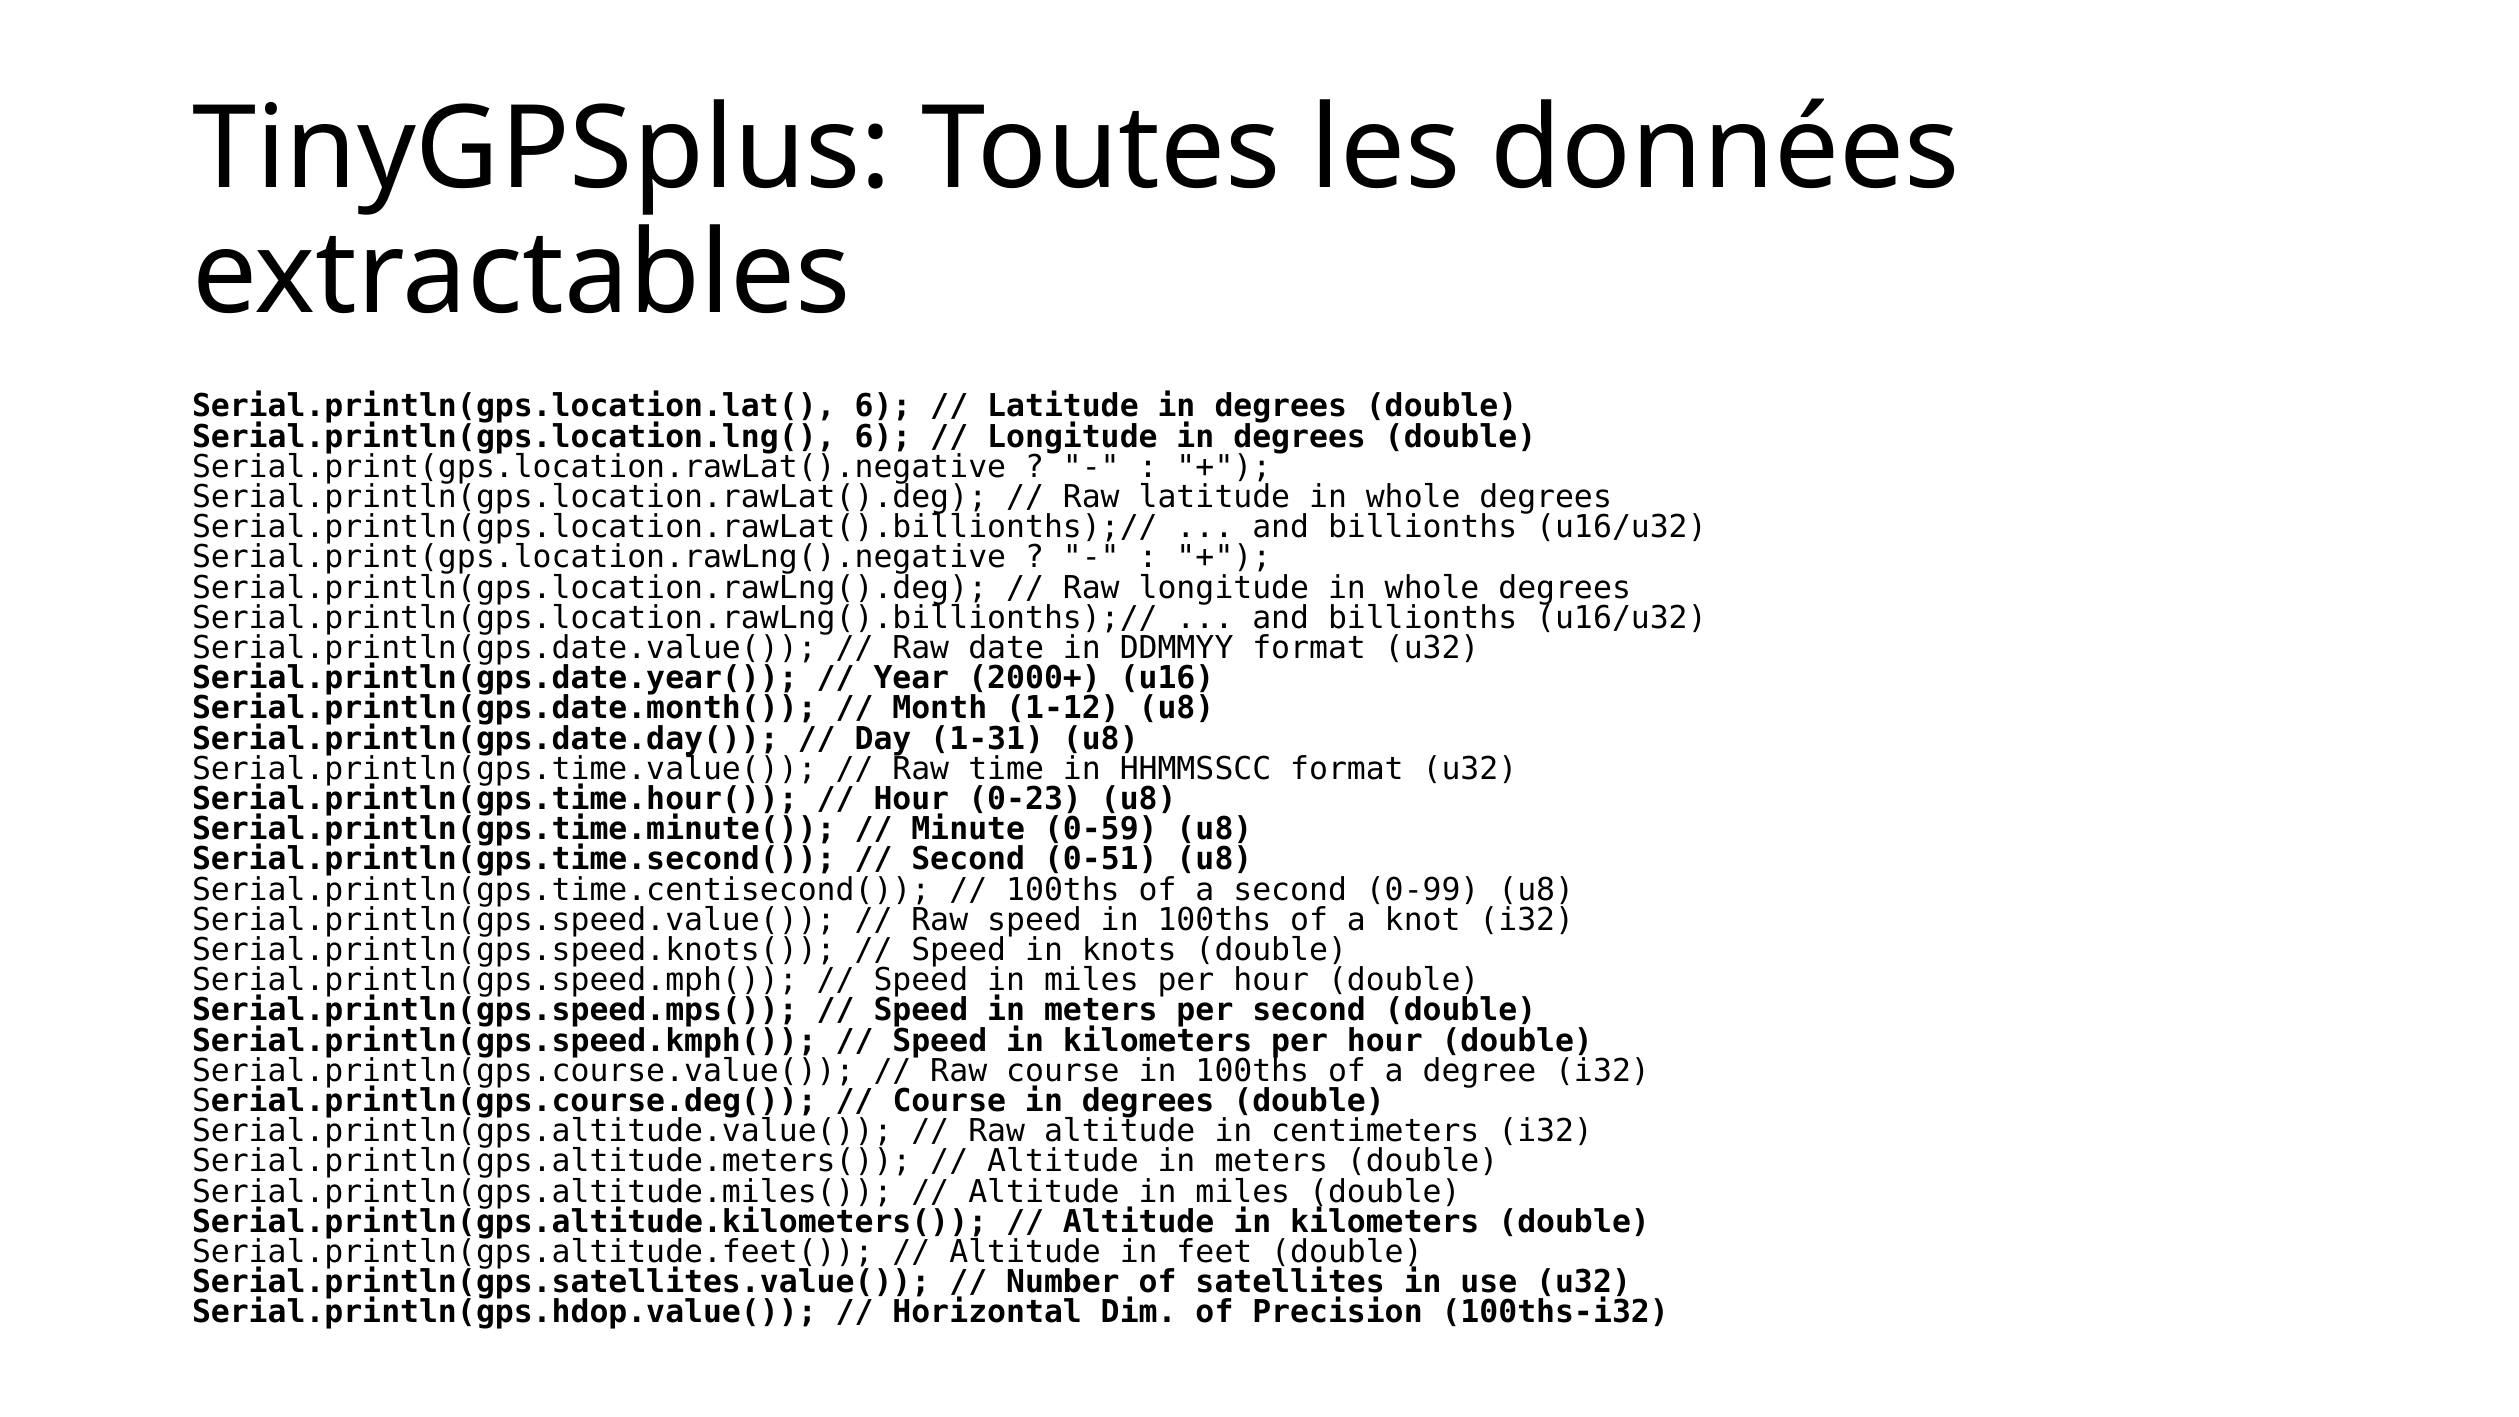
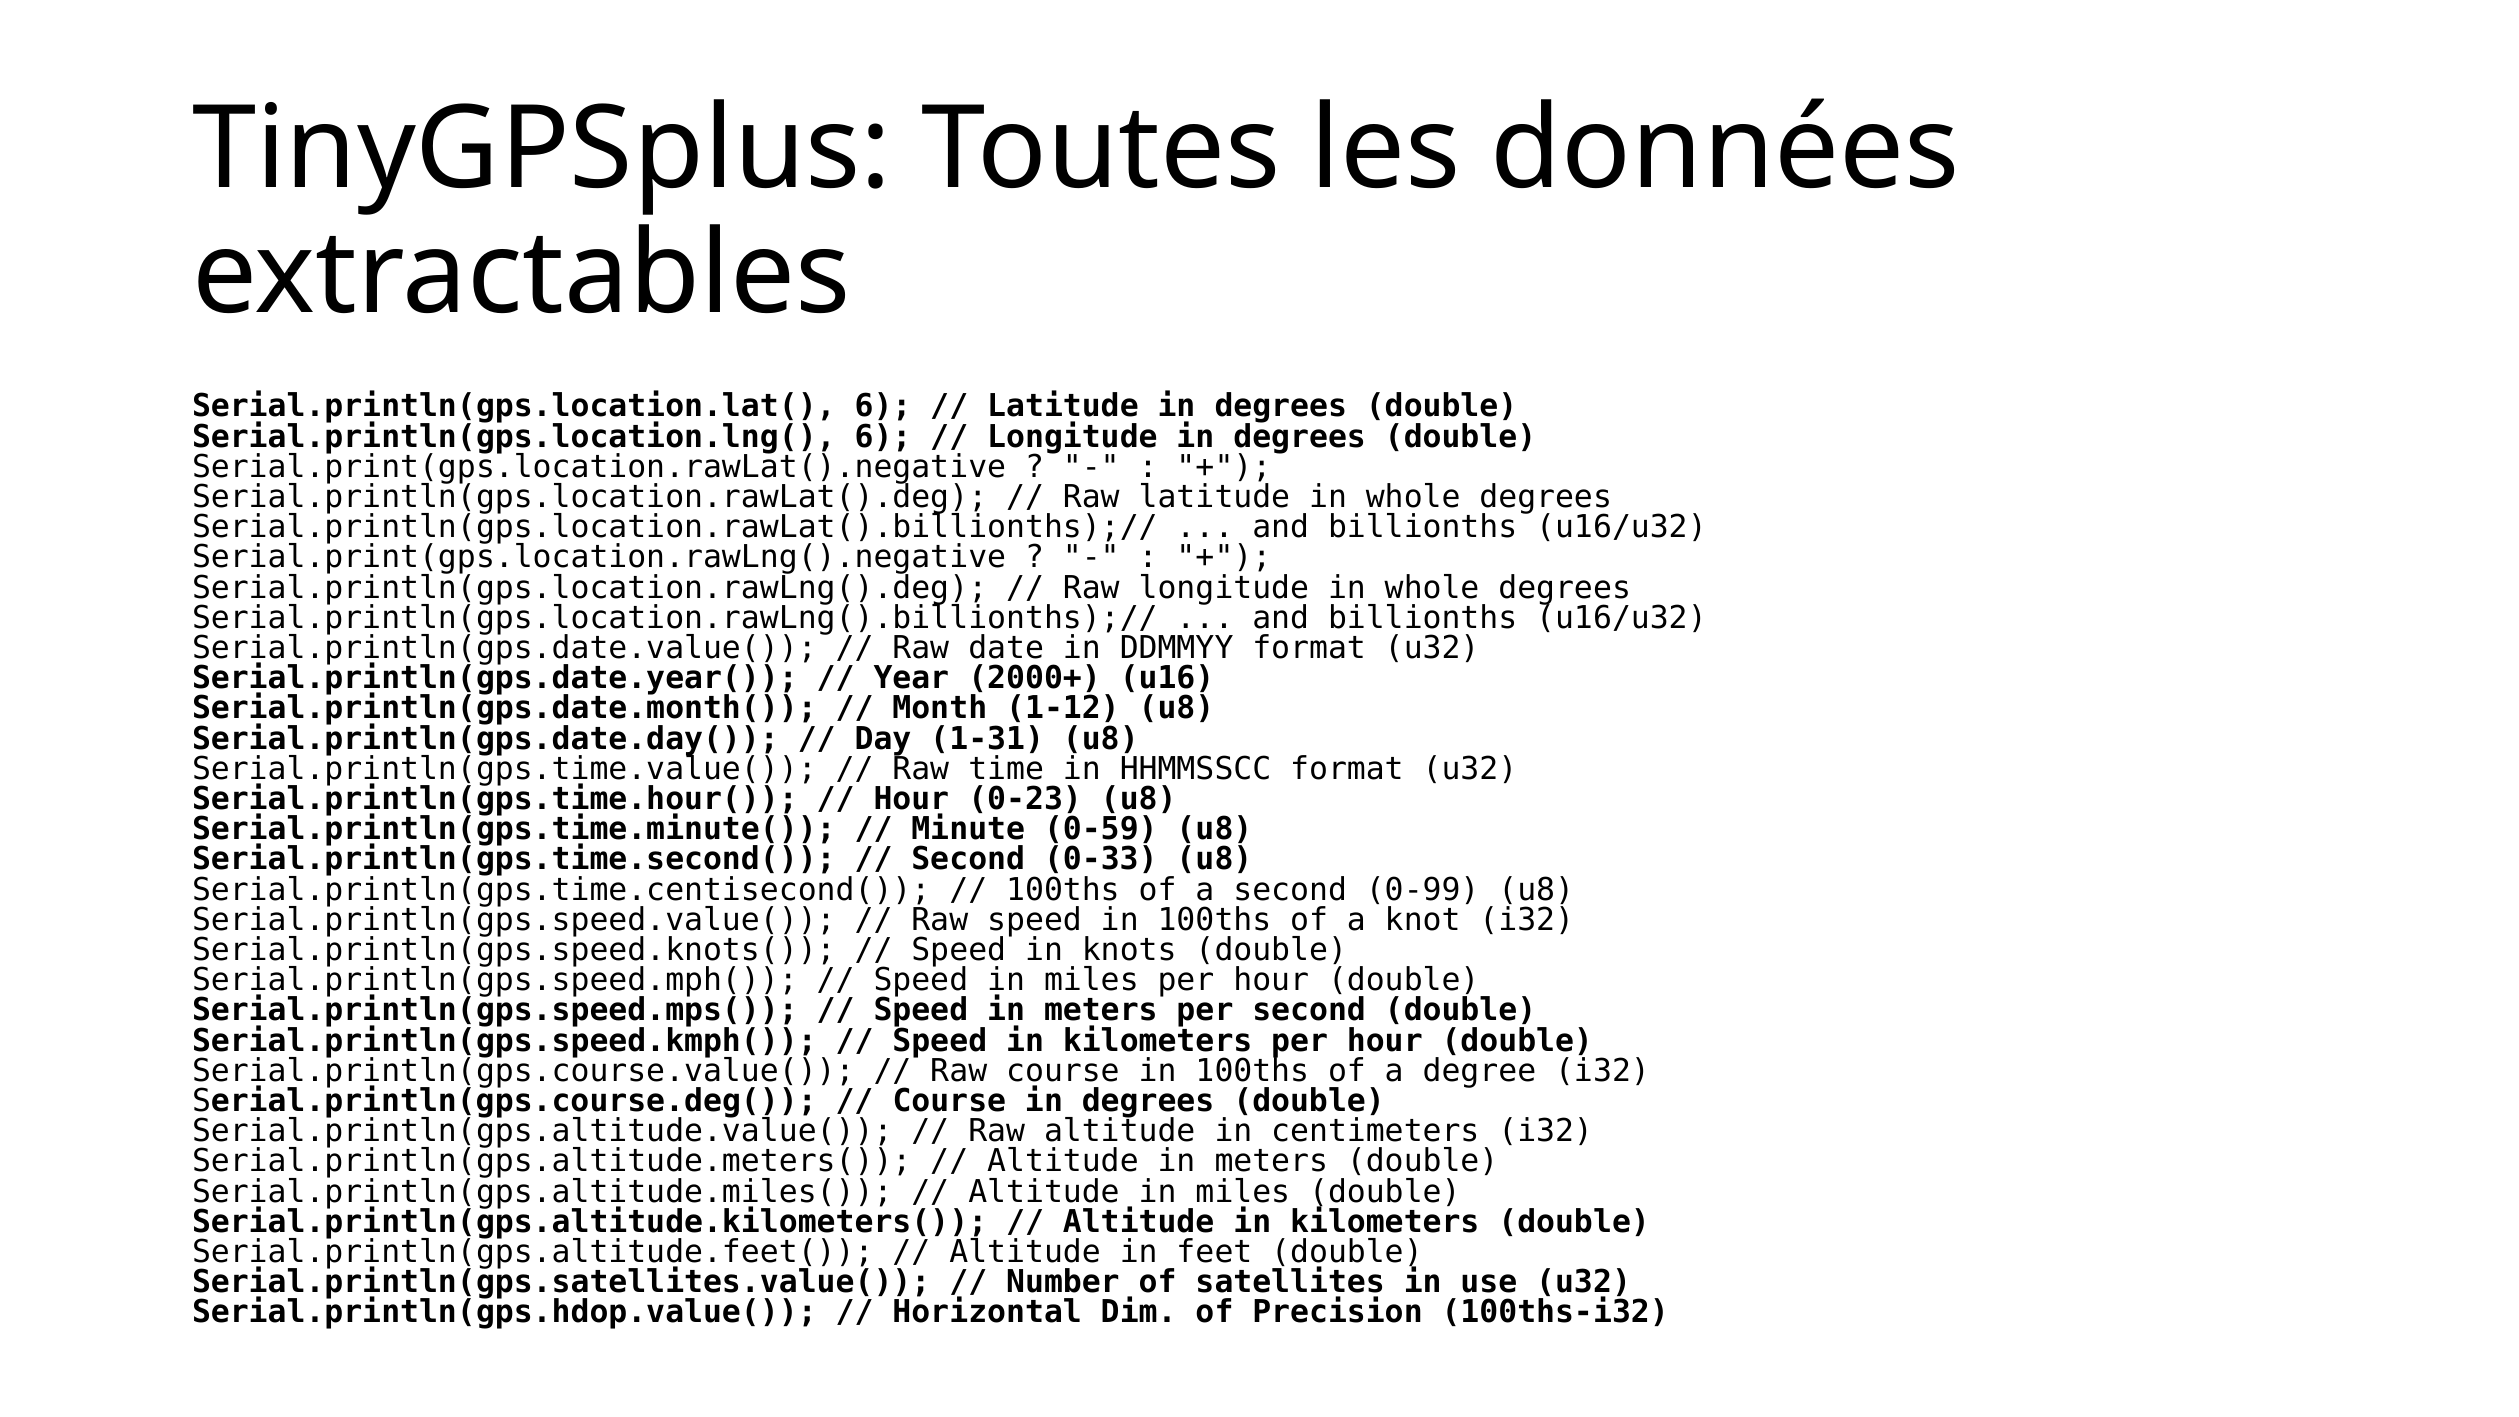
0-51: 0-51 -> 0-33
